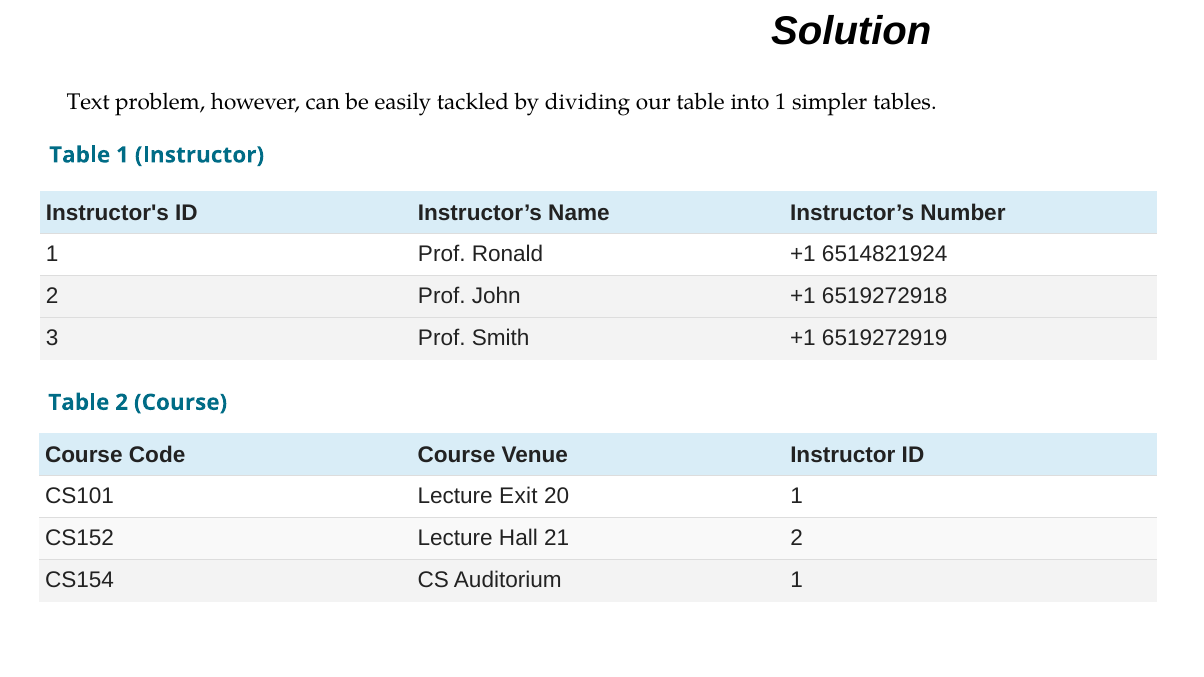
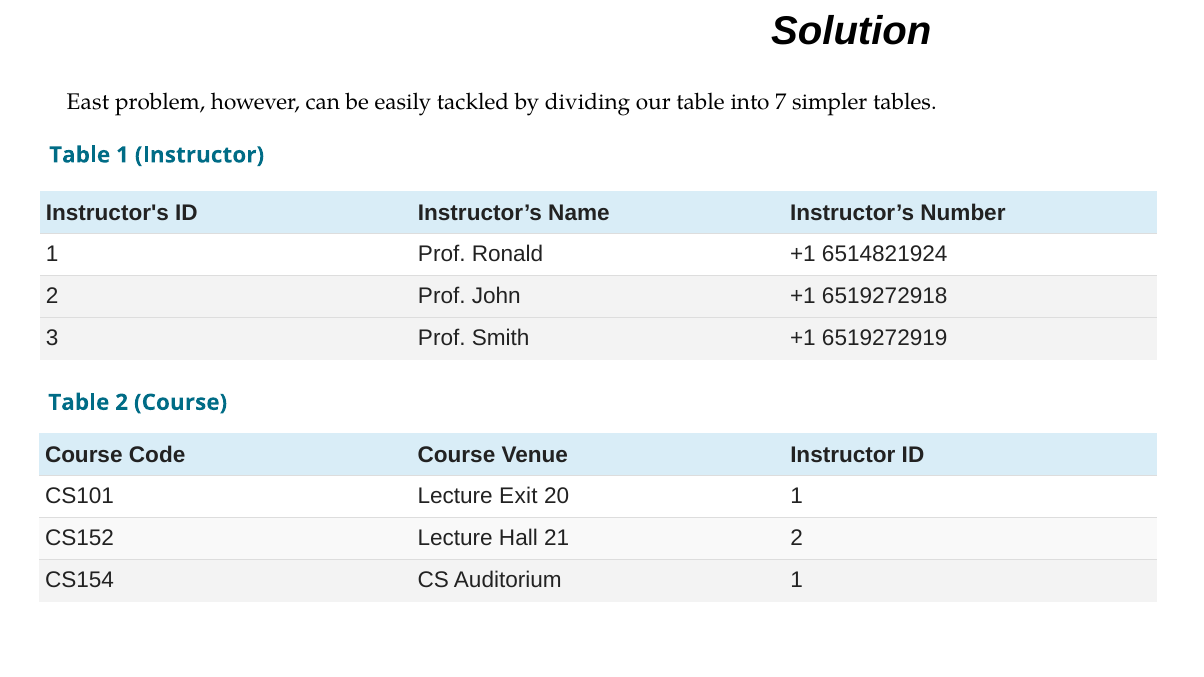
Text: Text -> East
into 1: 1 -> 7
